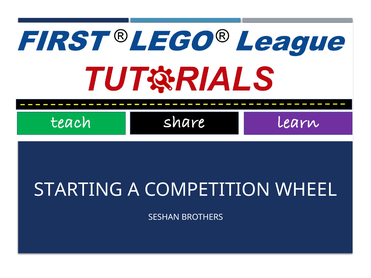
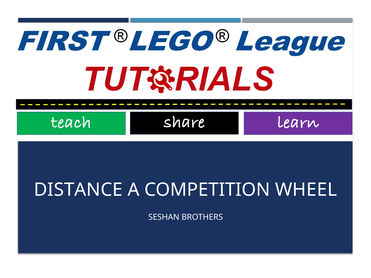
STARTING: STARTING -> DISTANCE
